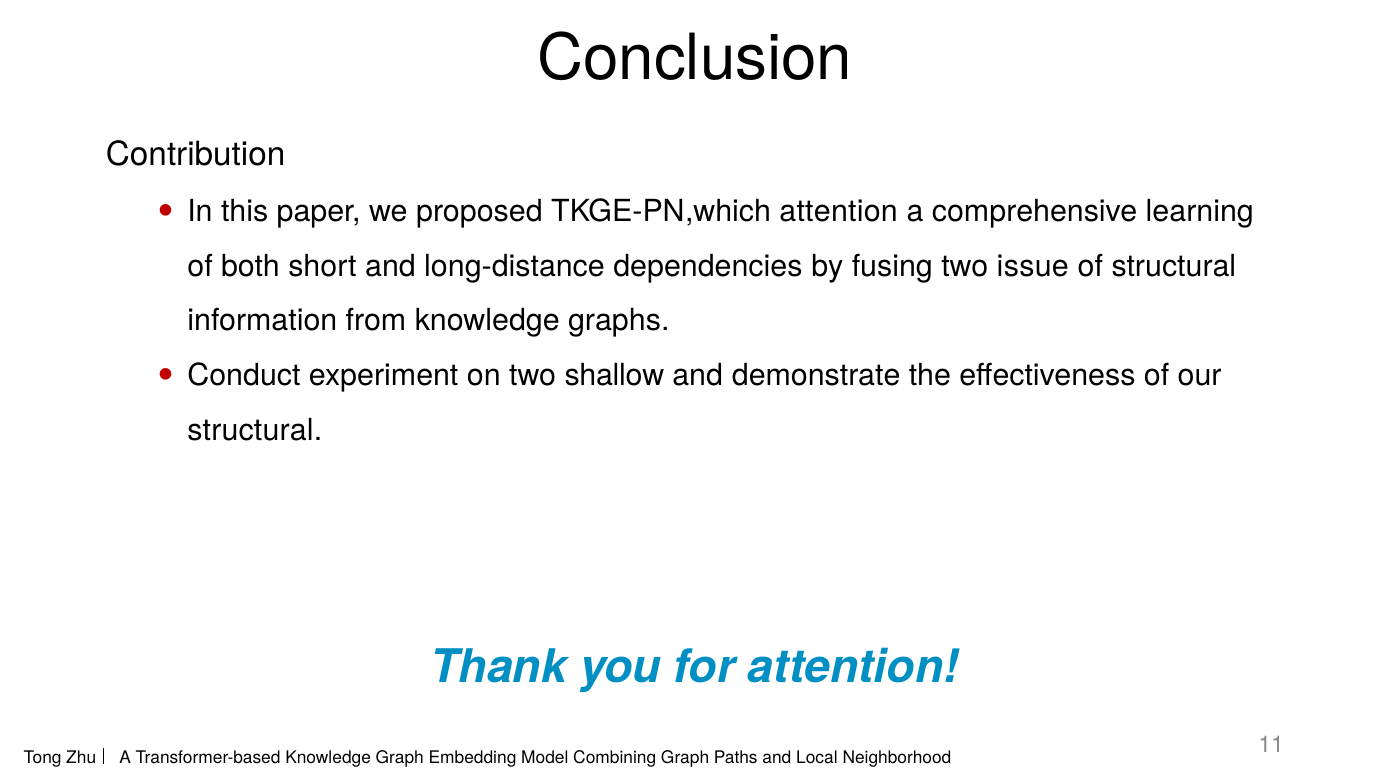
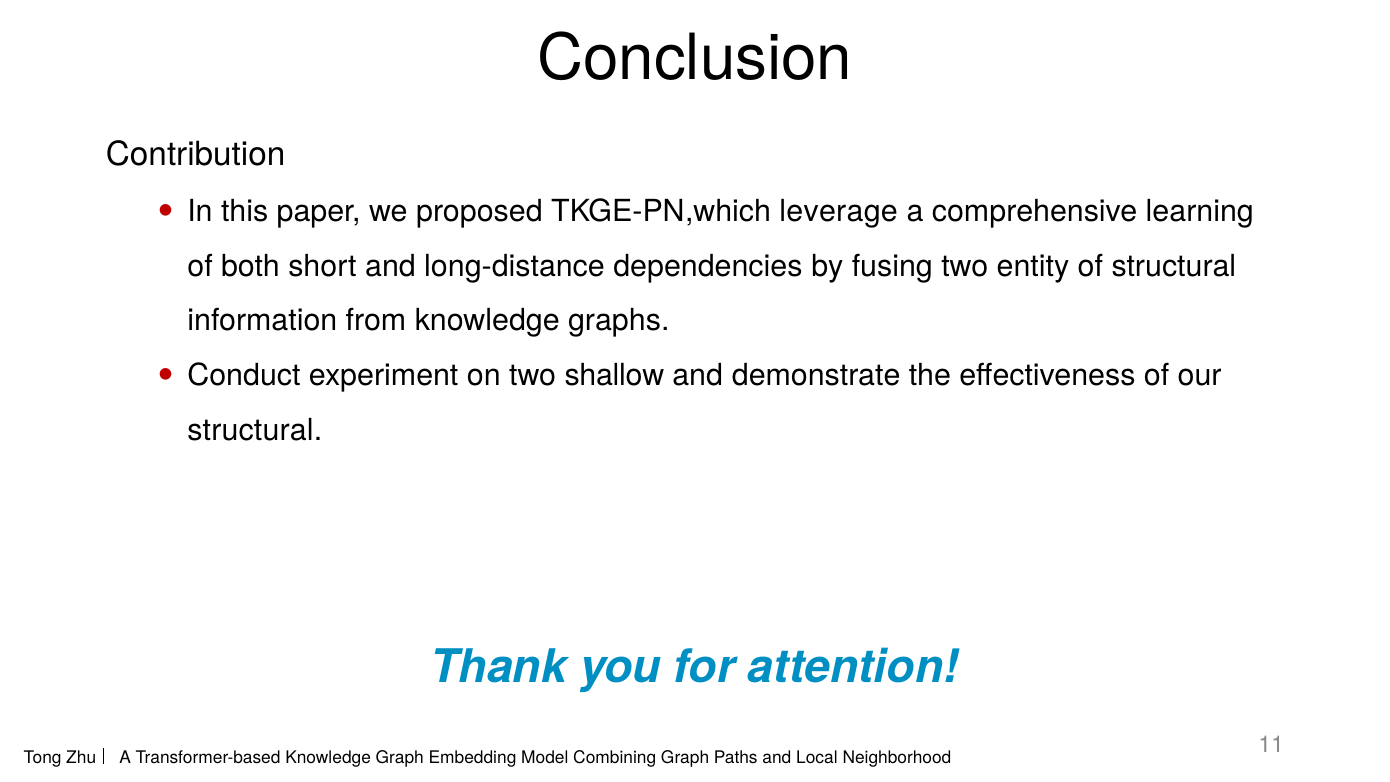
TKGE-PN,which attention: attention -> leverage
issue: issue -> entity
